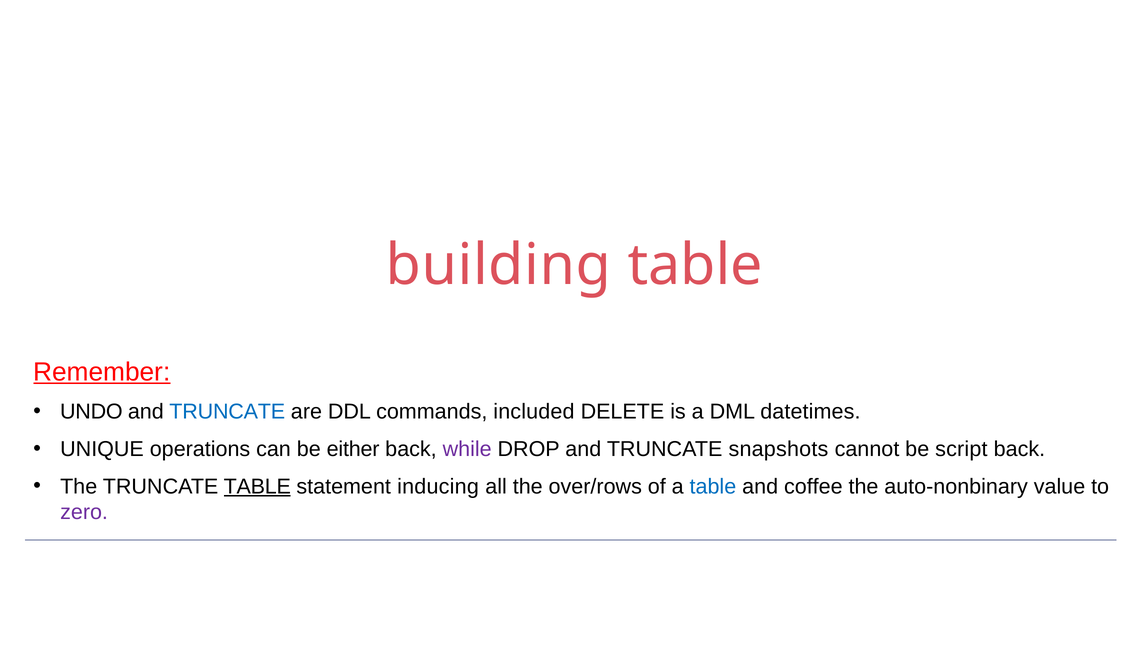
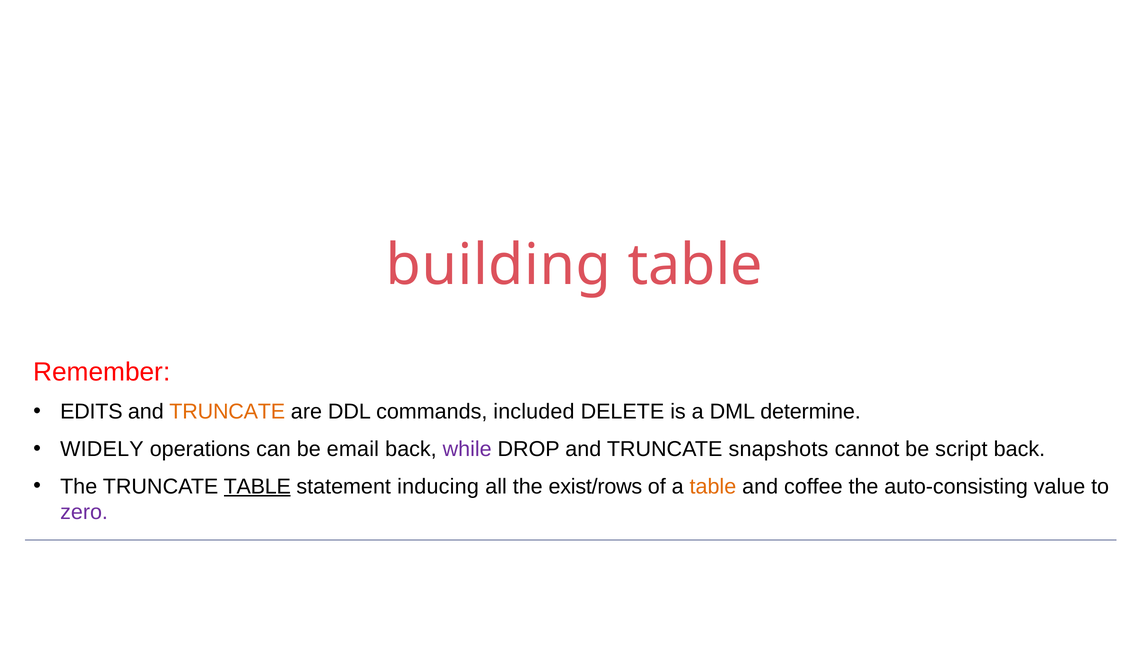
Remember underline: present -> none
UNDO: UNDO -> EDITS
TRUNCATE at (227, 412) colour: blue -> orange
datetimes: datetimes -> determine
UNIQUE: UNIQUE -> WIDELY
either: either -> email
over/rows: over/rows -> exist/rows
table at (713, 486) colour: blue -> orange
auto-nonbinary: auto-nonbinary -> auto-consisting
